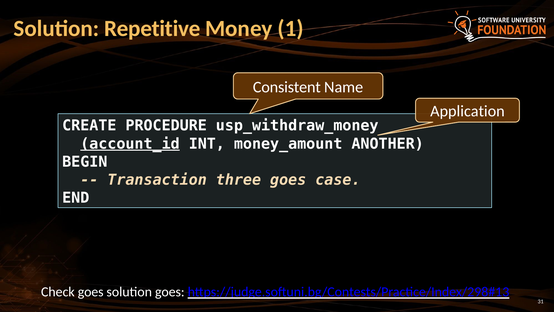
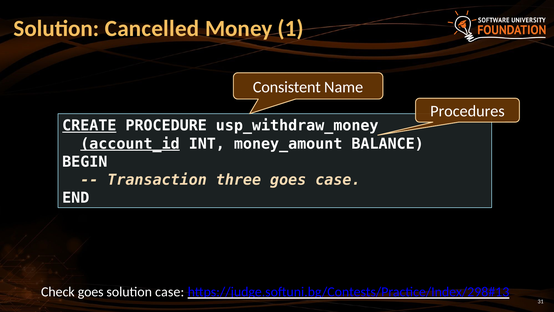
Repetitive: Repetitive -> Cancelled
Application: Application -> Procedures
CREATE underline: none -> present
ANOTHER: ANOTHER -> BALANCE
solution goes: goes -> case
